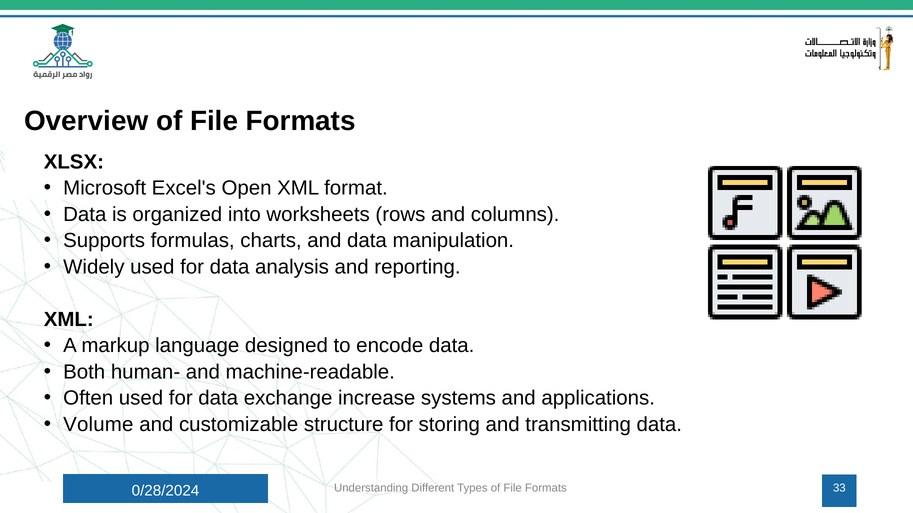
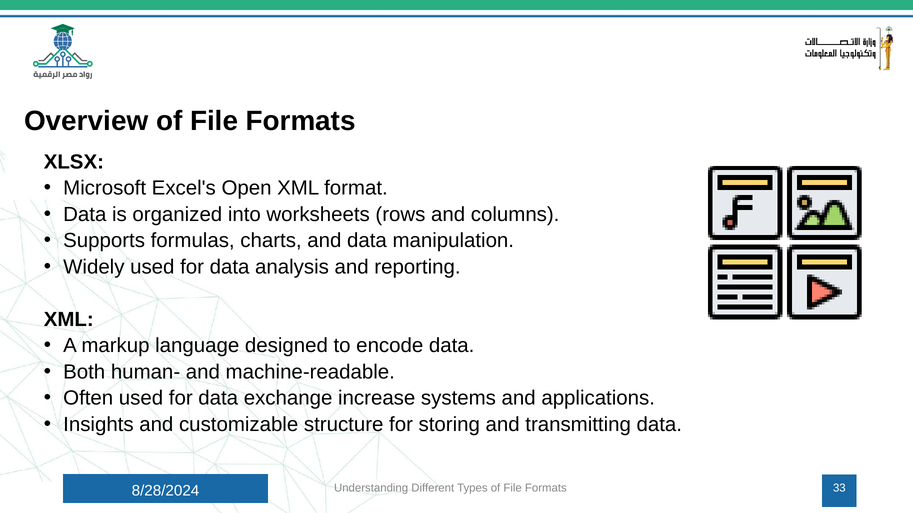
Volume: Volume -> Insights
0/28/2024: 0/28/2024 -> 8/28/2024
